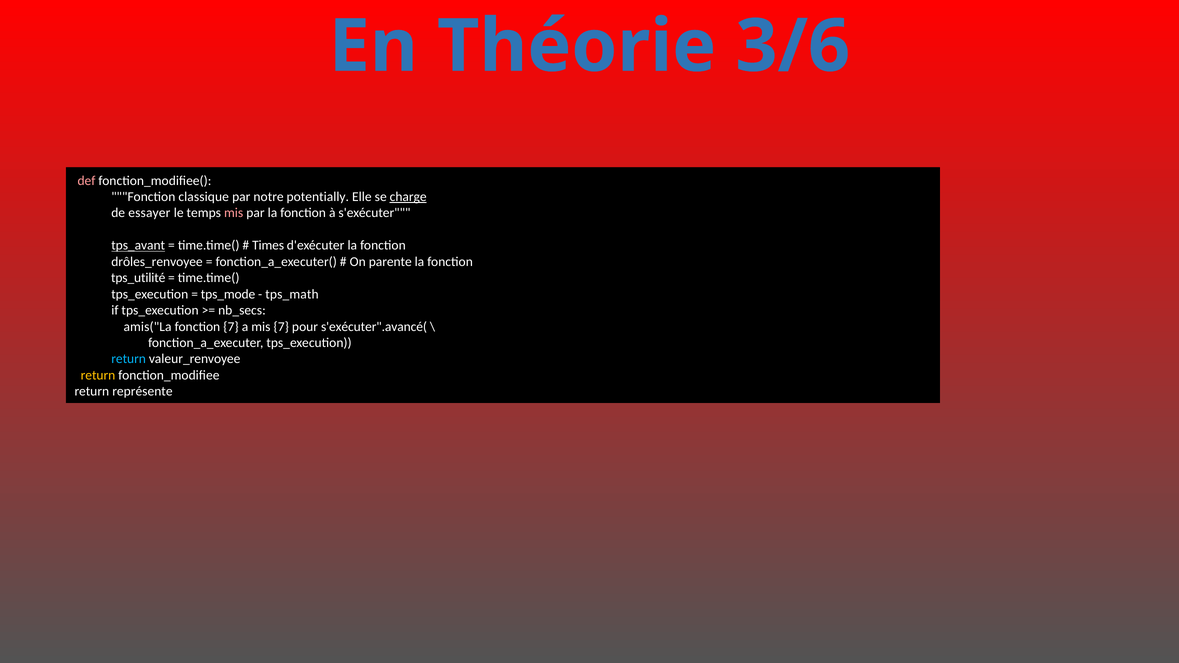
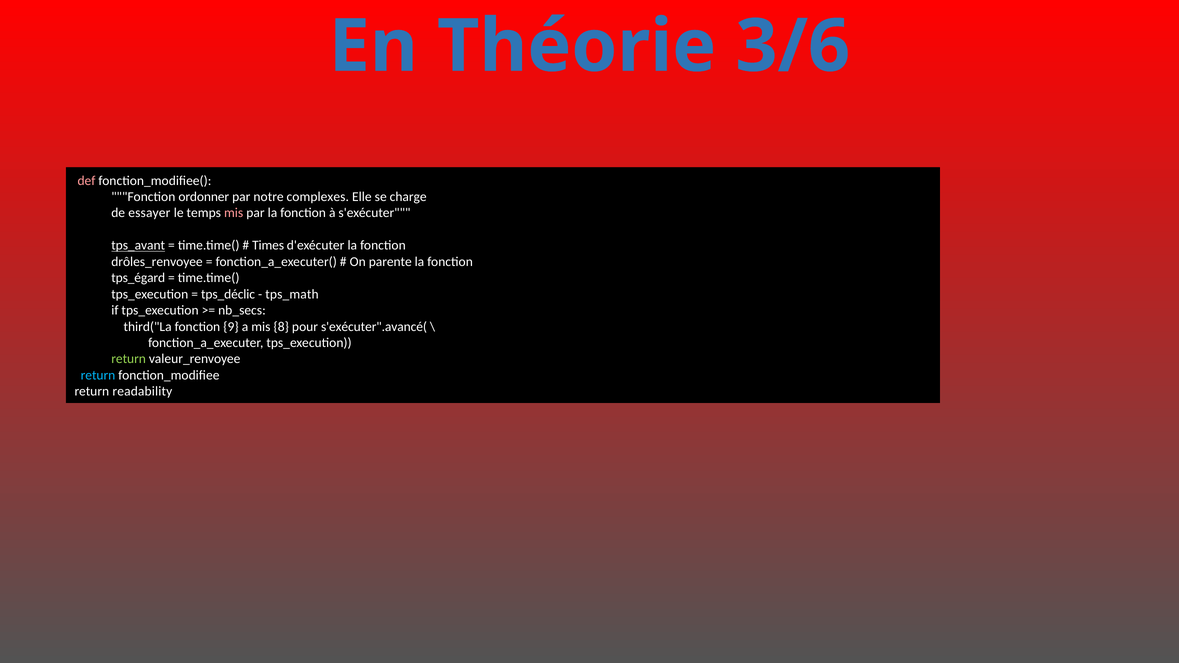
classique: classique -> ordonner
potentially: potentially -> complexes
charge underline: present -> none
tps_utilité: tps_utilité -> tps_égard
tps_mode: tps_mode -> tps_déclic
amis("La: amis("La -> third("La
fonction 7: 7 -> 9
mis 7: 7 -> 8
return at (129, 359) colour: light blue -> light green
return at (98, 375) colour: yellow -> light blue
représente: représente -> readability
